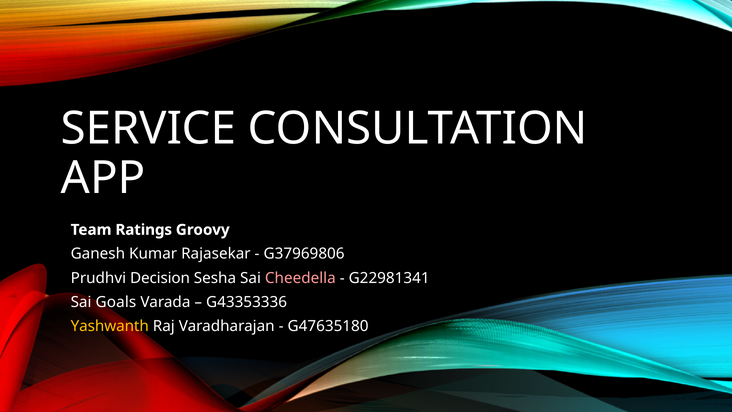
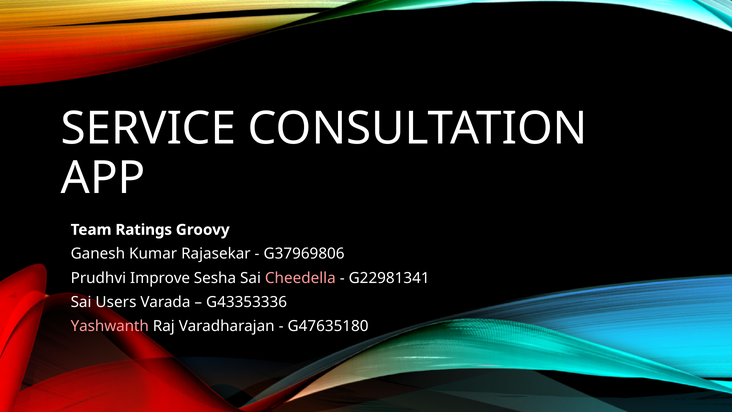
Decision: Decision -> Improve
Goals: Goals -> Users
Yashwanth colour: yellow -> pink
